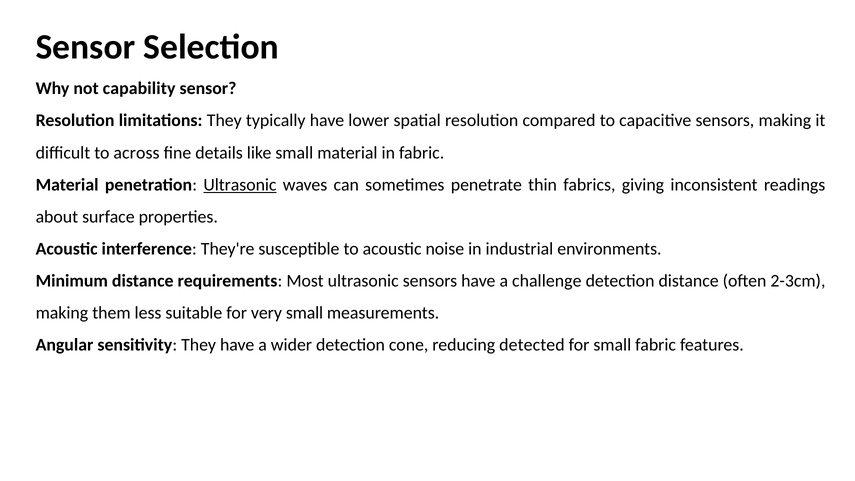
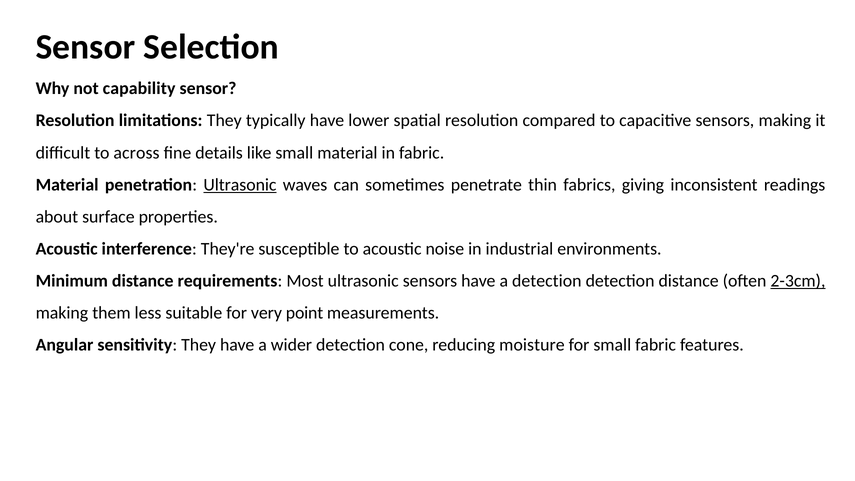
a challenge: challenge -> detection
2-3cm underline: none -> present
very small: small -> point
detected: detected -> moisture
